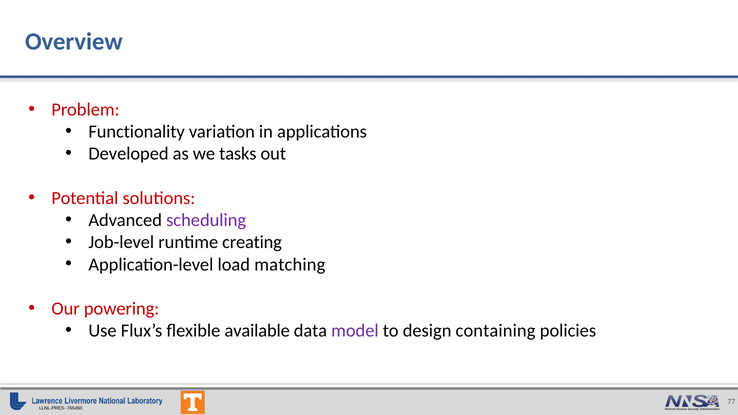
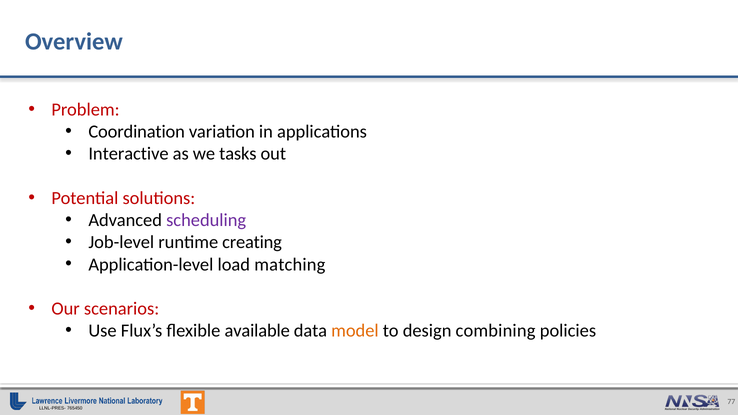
Functionality: Functionality -> Coordination
Developed: Developed -> Interactive
powering: powering -> scenarios
model colour: purple -> orange
containing: containing -> combining
